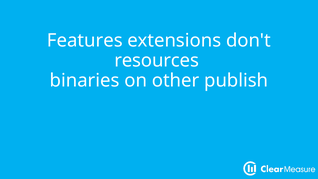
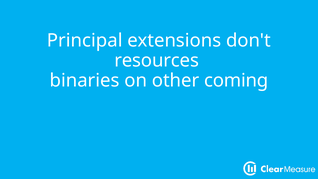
Features: Features -> Principal
publish: publish -> coming
